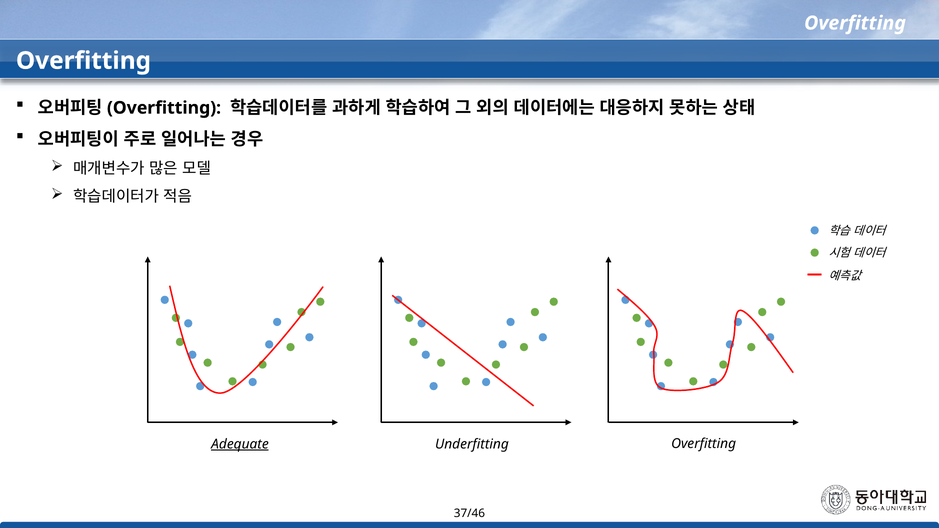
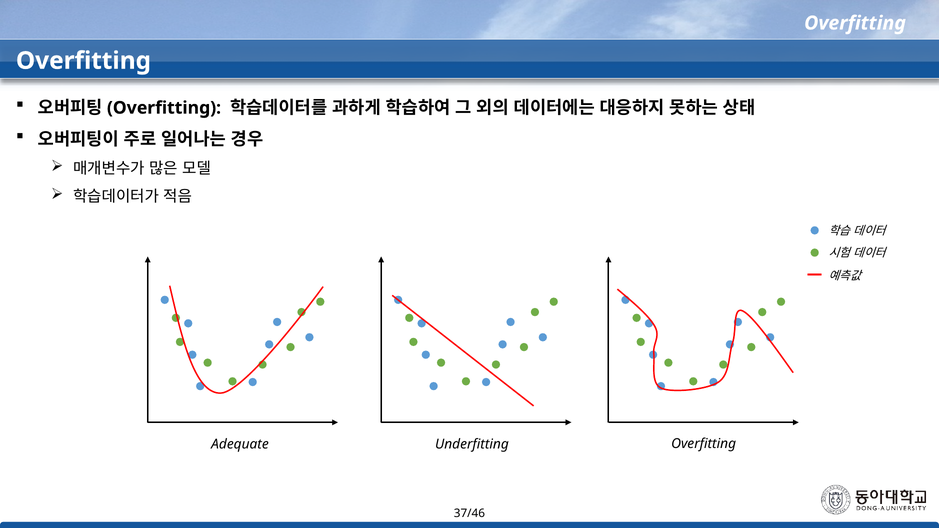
Adequate underline: present -> none
